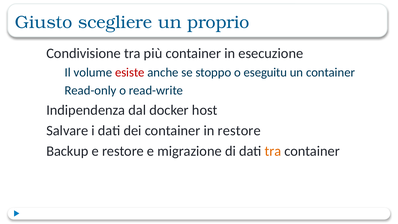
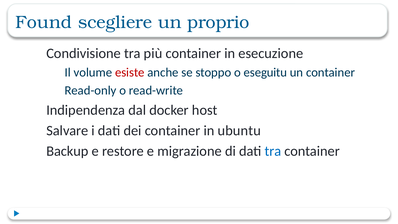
Giusto: Giusto -> Found
in restore: restore -> ubuntu
tra at (273, 151) colour: orange -> blue
